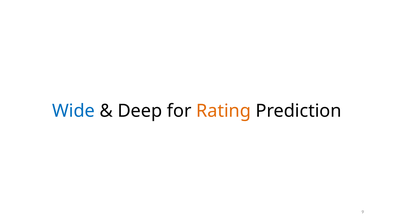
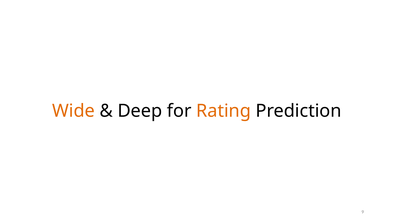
Wide colour: blue -> orange
